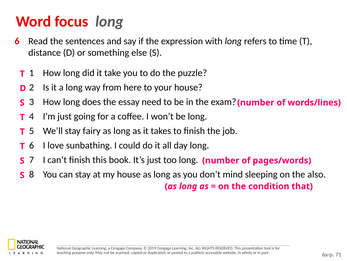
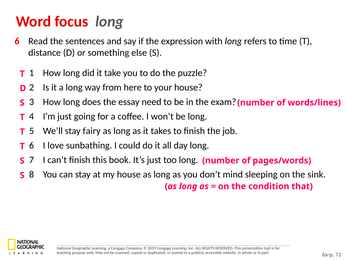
also: also -> sink
